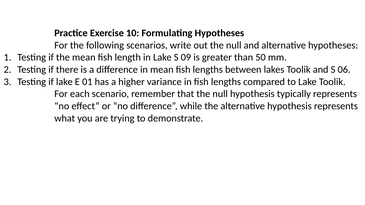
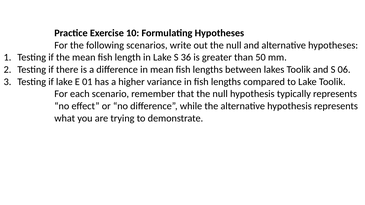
09: 09 -> 36
